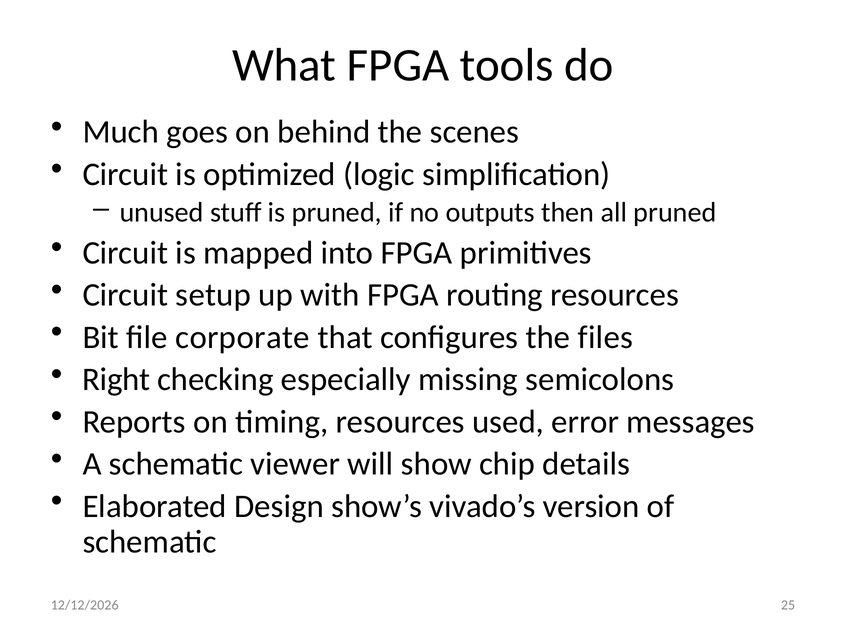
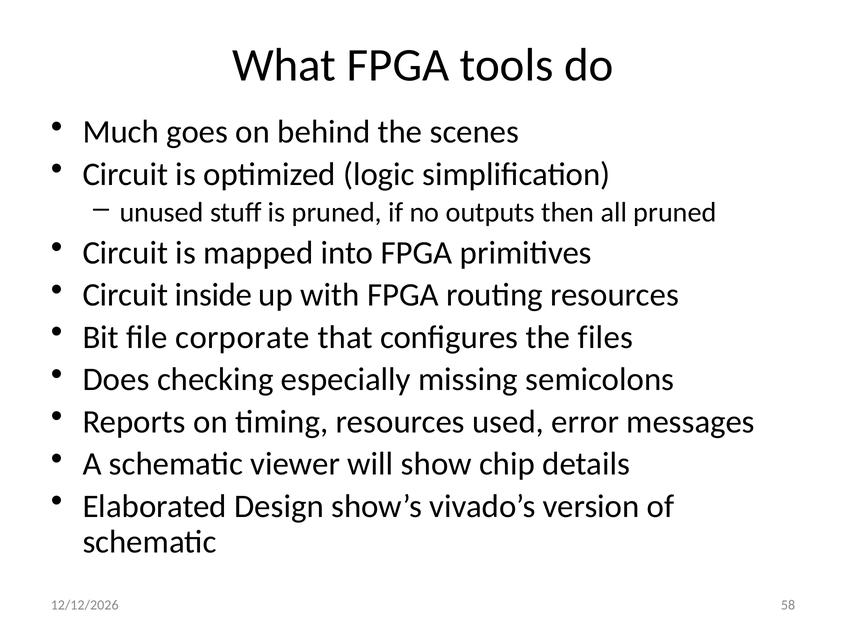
setup: setup -> inside
Right: Right -> Does
25: 25 -> 58
